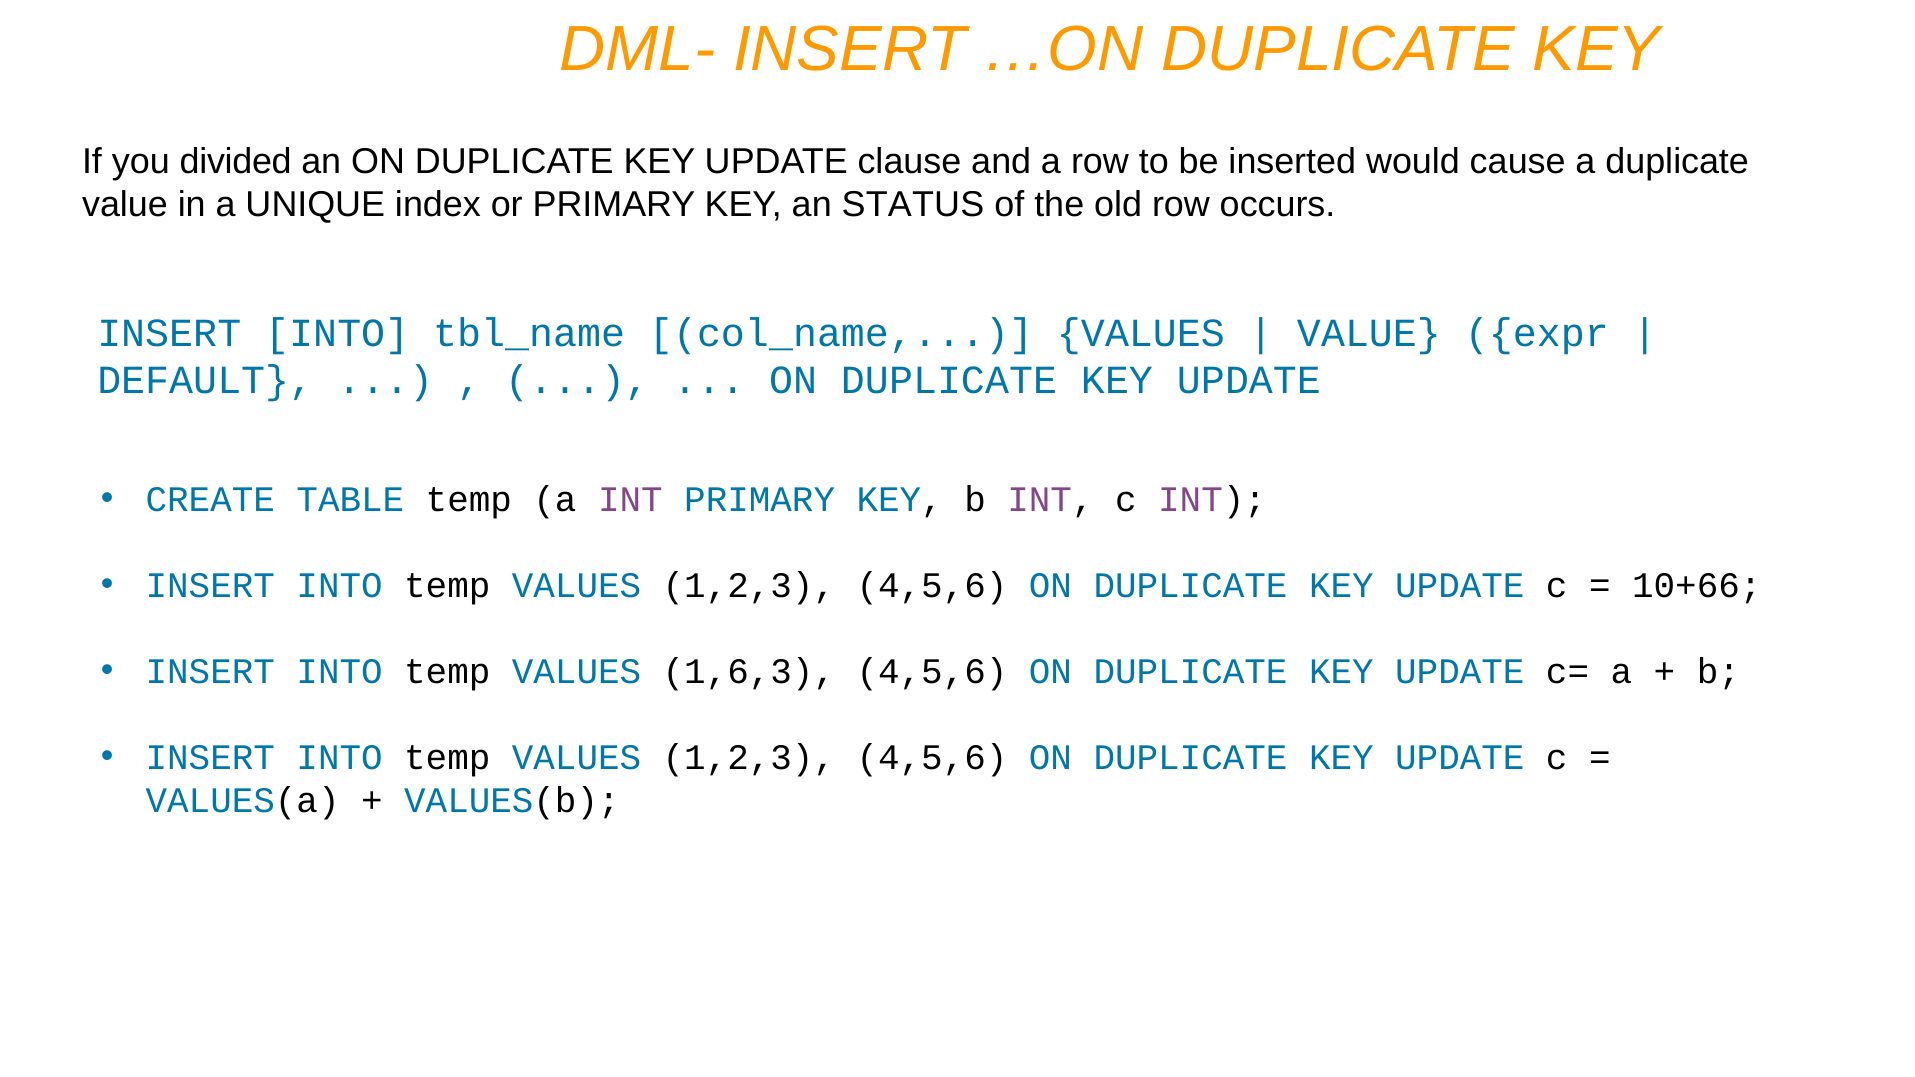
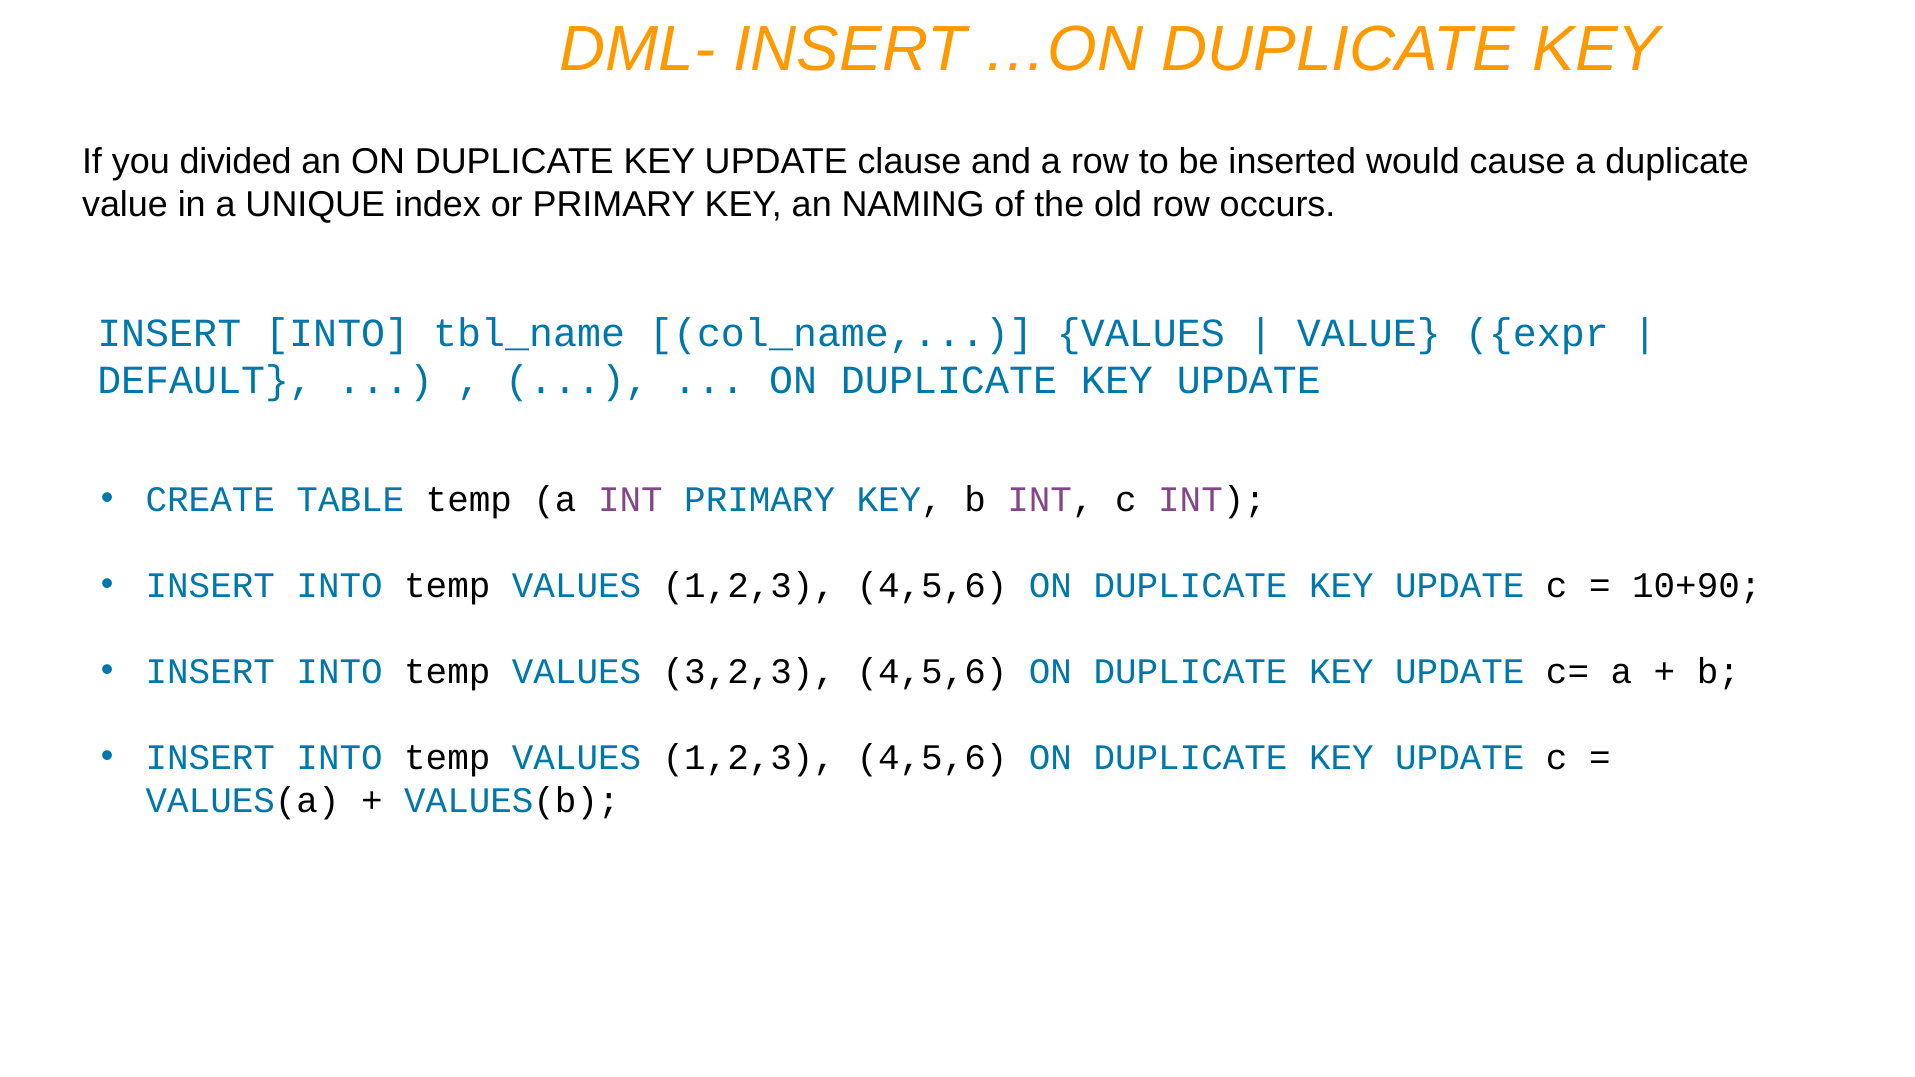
STATUS: STATUS -> NAMING
10+66: 10+66 -> 10+90
1,6,3: 1,6,3 -> 3,2,3
